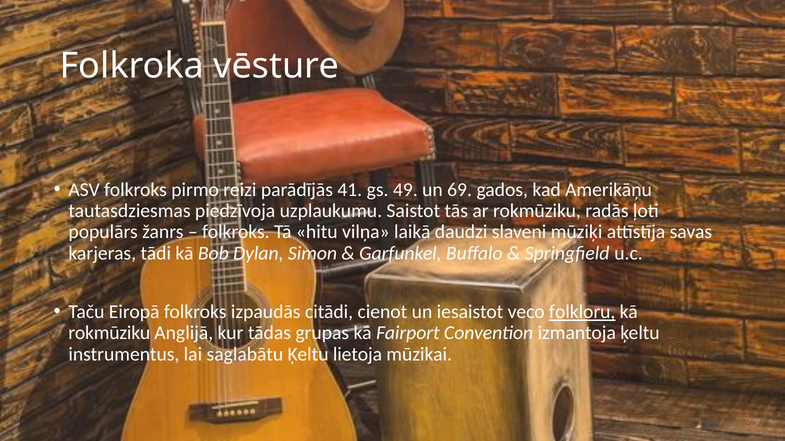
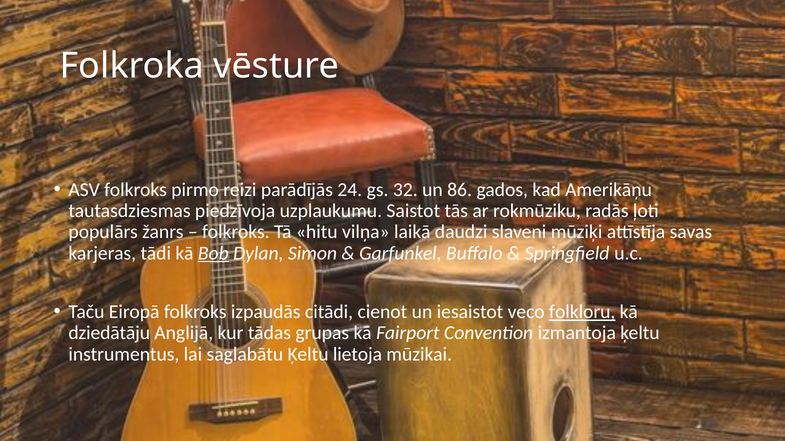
41: 41 -> 24
49: 49 -> 32
69: 69 -> 86
Bob underline: none -> present
rokmūziku at (109, 333): rokmūziku -> dziedātāju
